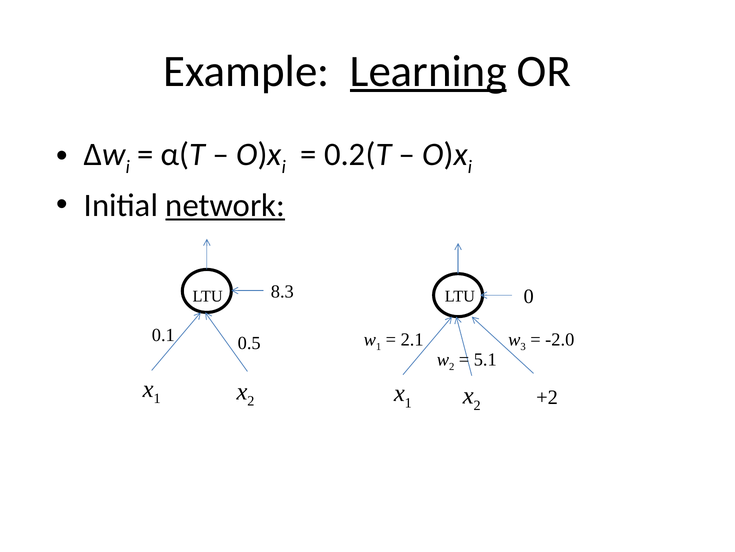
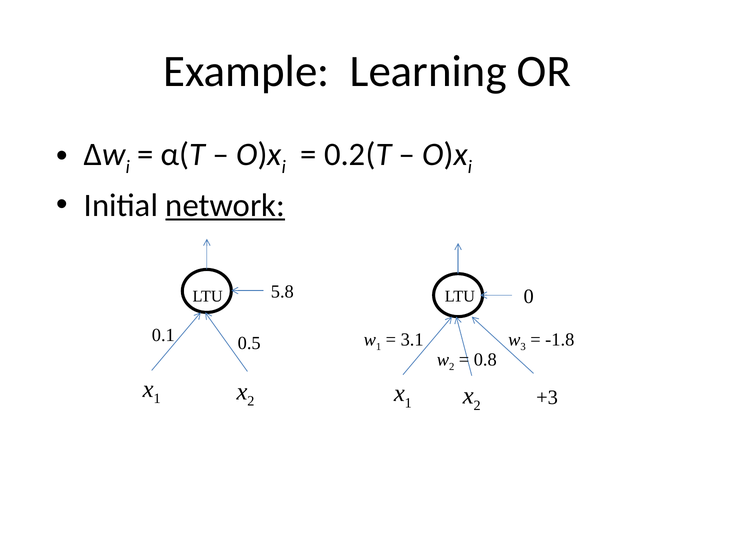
Learning underline: present -> none
8.3: 8.3 -> 5.8
2.1: 2.1 -> 3.1
-2.0: -2.0 -> -1.8
5.1: 5.1 -> 0.8
+2: +2 -> +3
